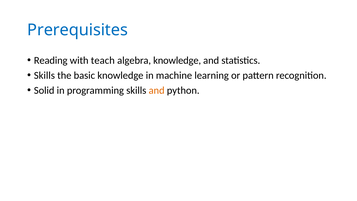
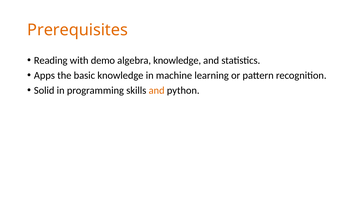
Prerequisites colour: blue -> orange
teach: teach -> demo
Skills at (44, 75): Skills -> Apps
